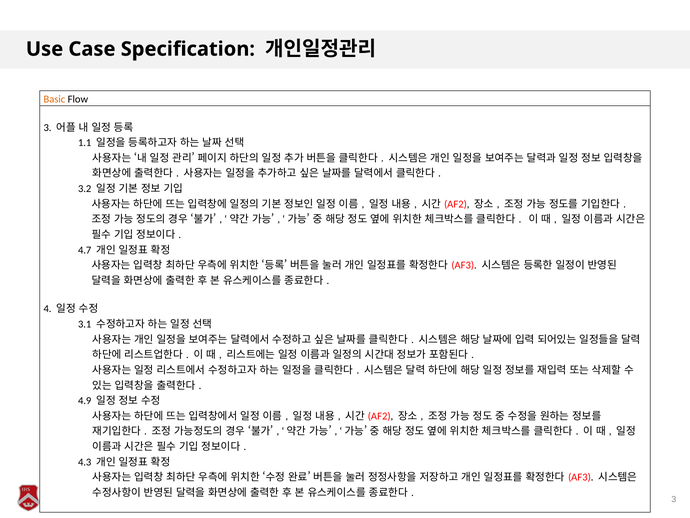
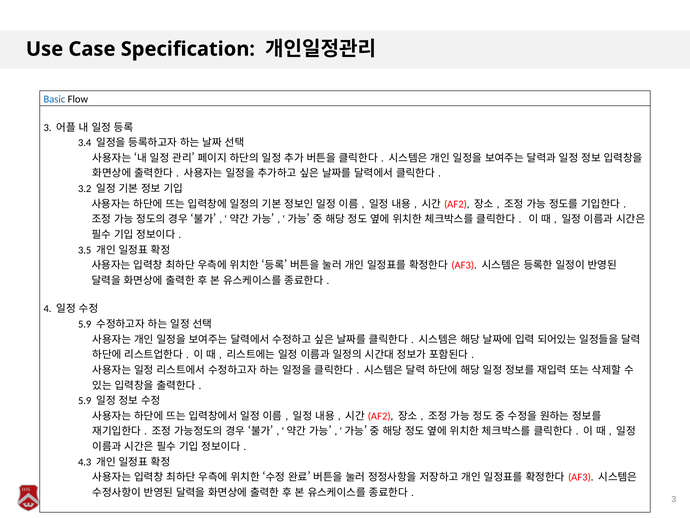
Basic colour: orange -> blue
1.1: 1.1 -> 3.4
4.7: 4.7 -> 3.5
3.1 at (85, 324): 3.1 -> 5.9
4.9 at (85, 400): 4.9 -> 5.9
